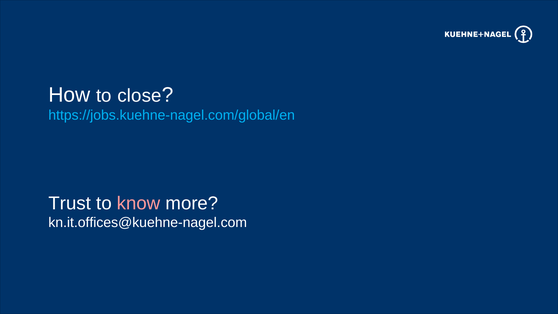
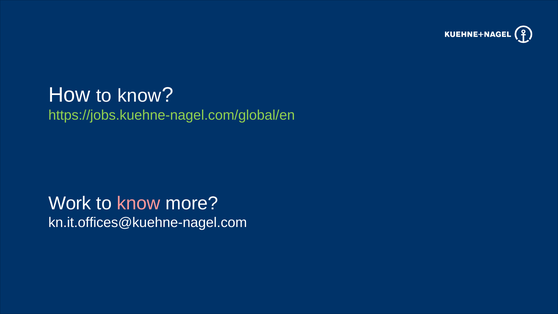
How to close: close -> know
https://jobs.kuehne-nagel.com/global/en colour: light blue -> light green
Trust: Trust -> Work
